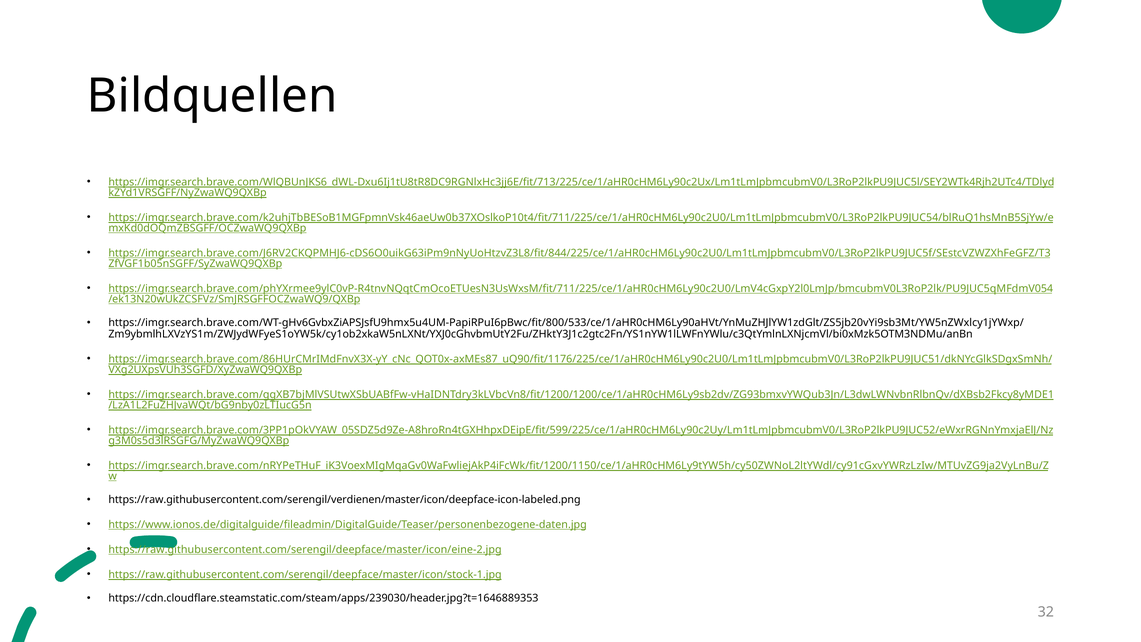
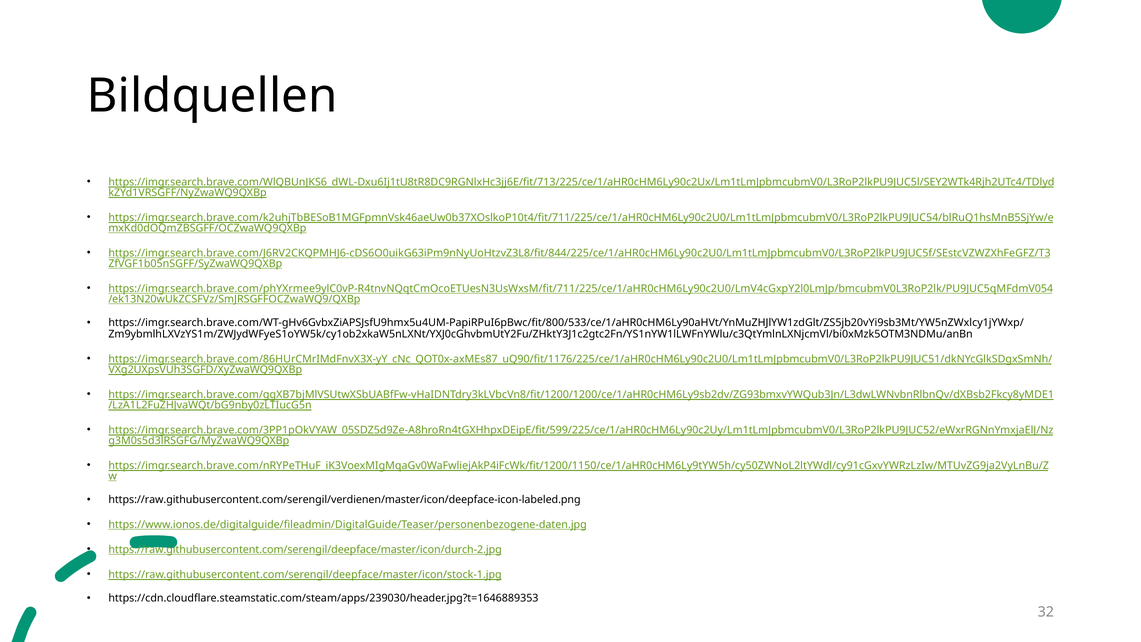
https://raw.githubusercontent.com/serengil/deepface/master/icon/eine-2.jpg: https://raw.githubusercontent.com/serengil/deepface/master/icon/eine-2.jpg -> https://raw.githubusercontent.com/serengil/deepface/master/icon/durch-2.jpg
